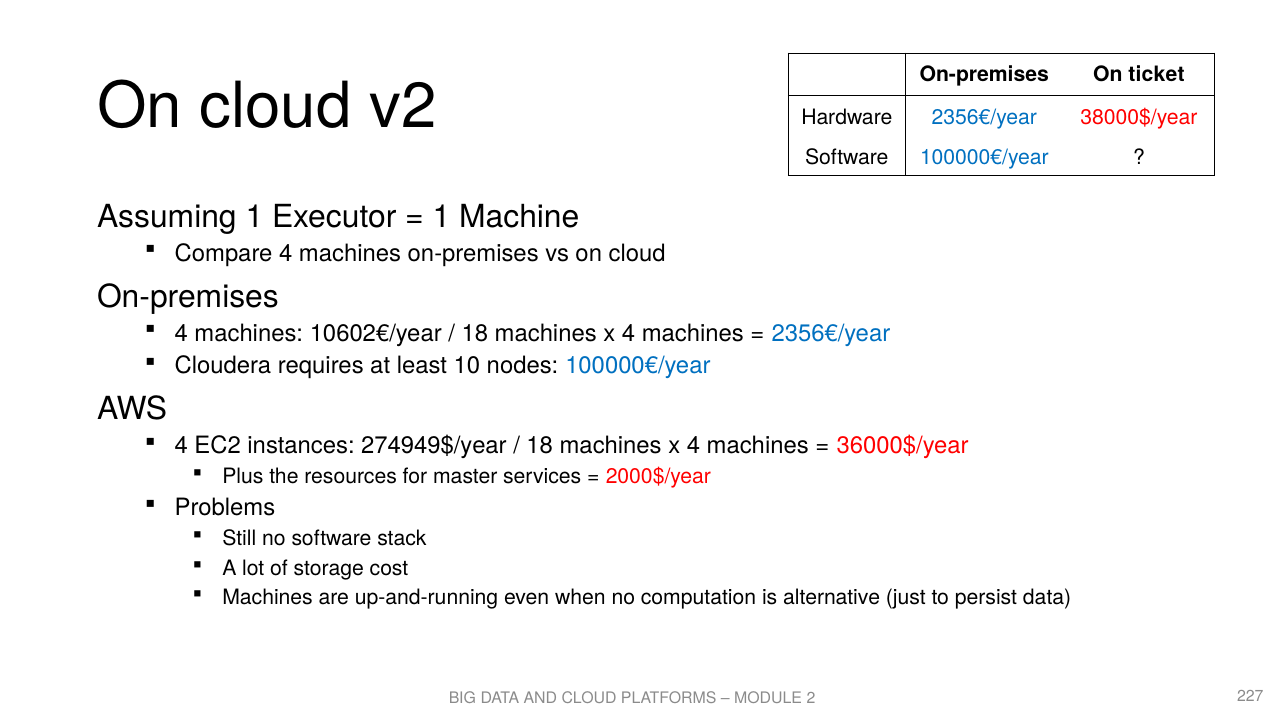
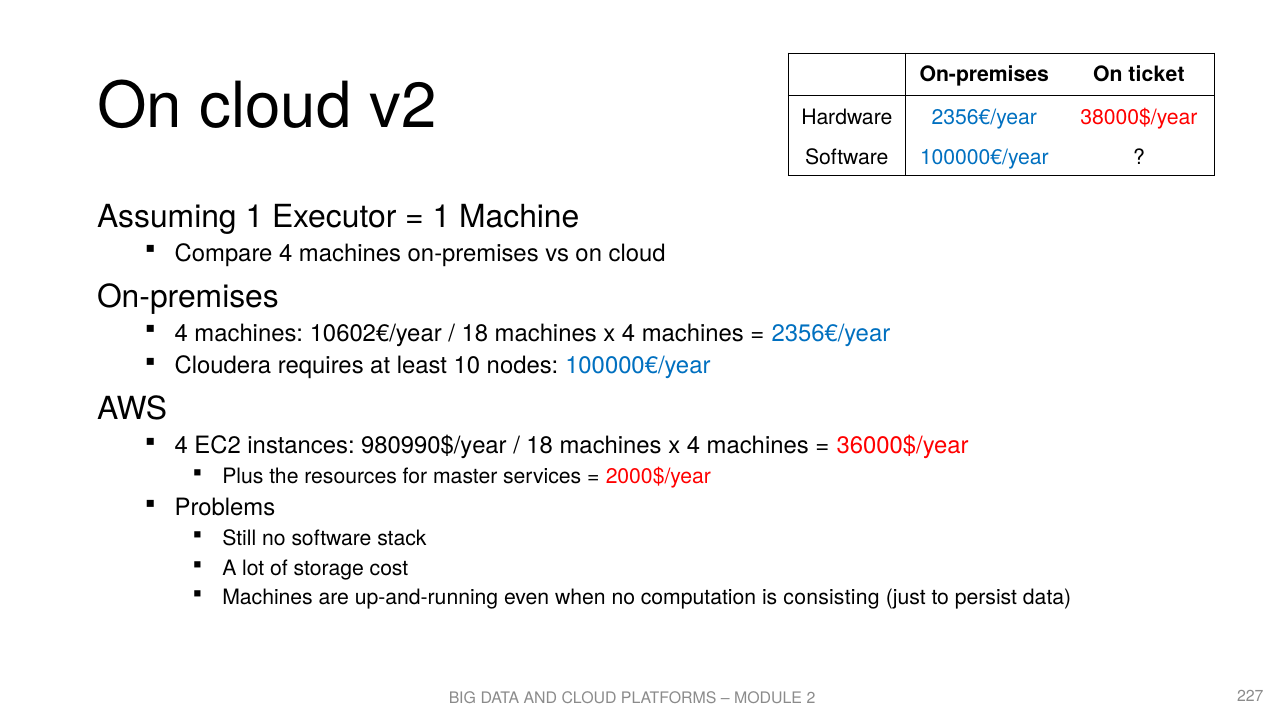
274949$/year: 274949$/year -> 980990$/year
alternative: alternative -> consisting
